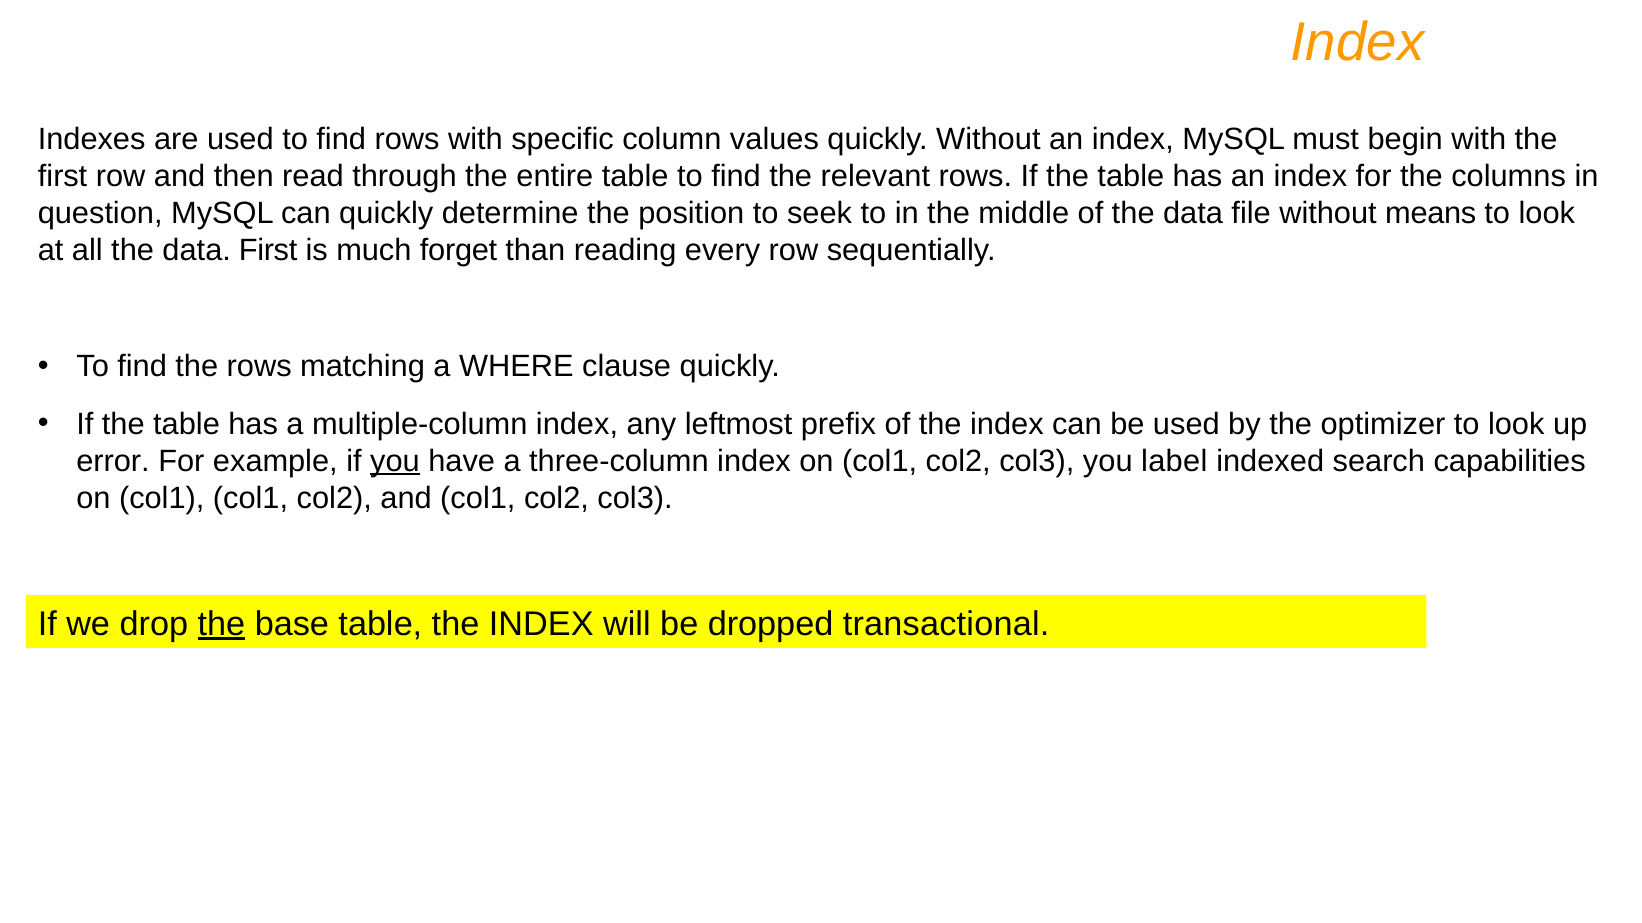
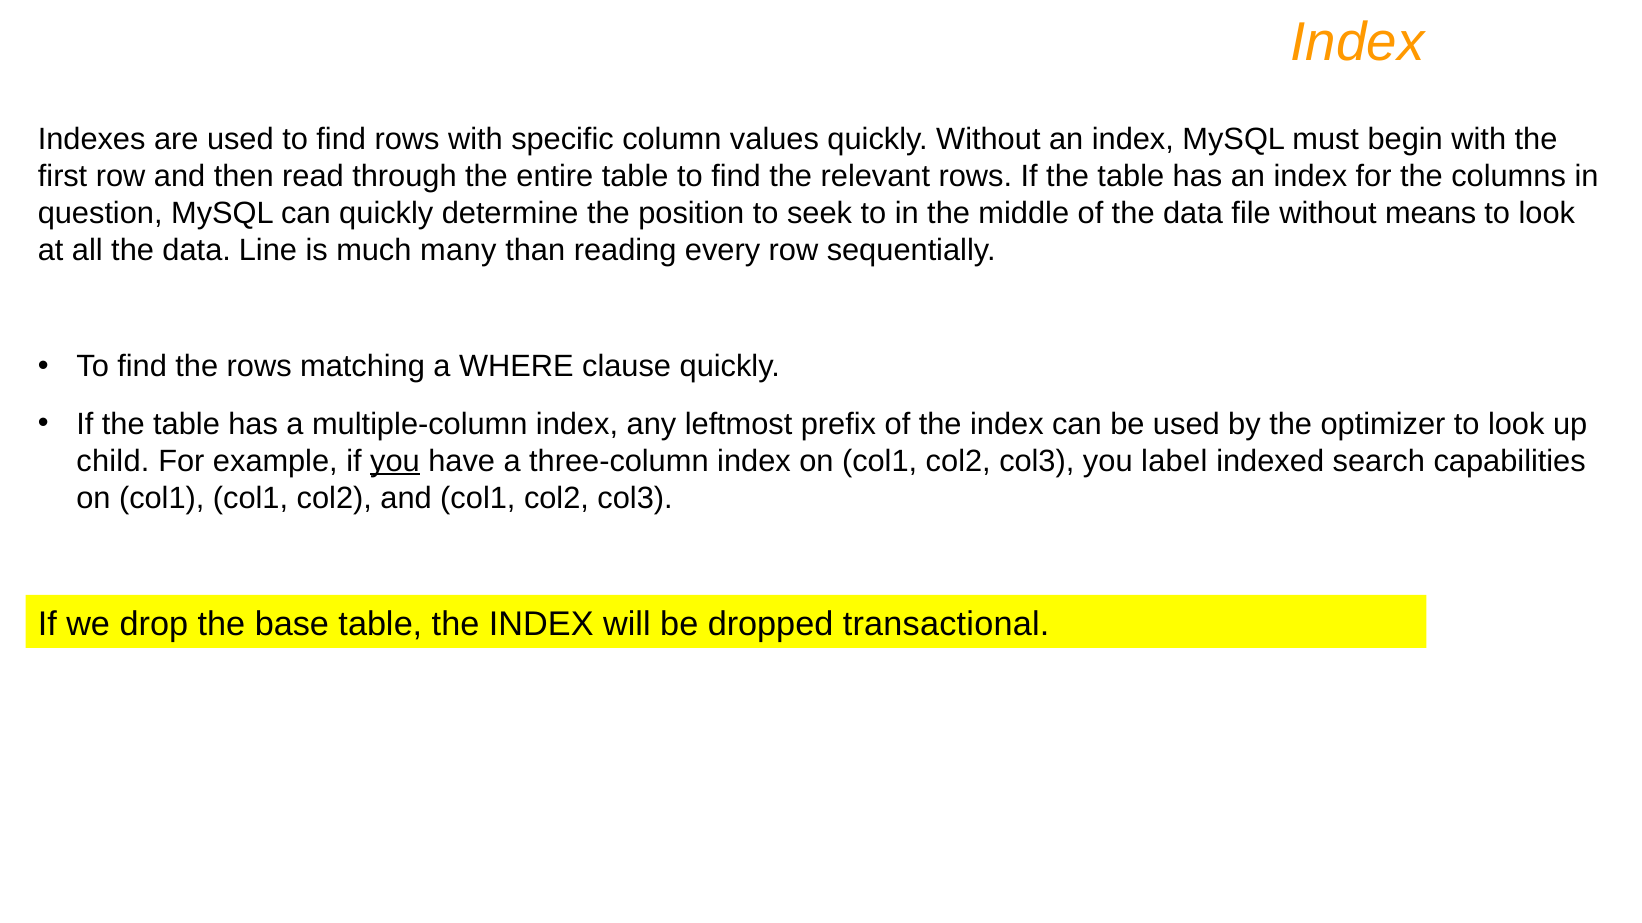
data First: First -> Line
forget: forget -> many
error: error -> child
the at (221, 624) underline: present -> none
